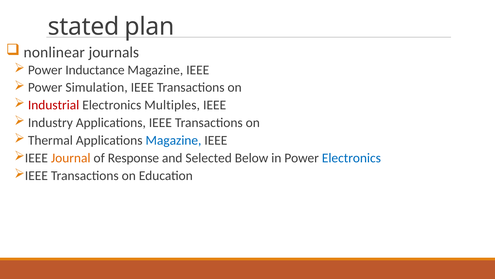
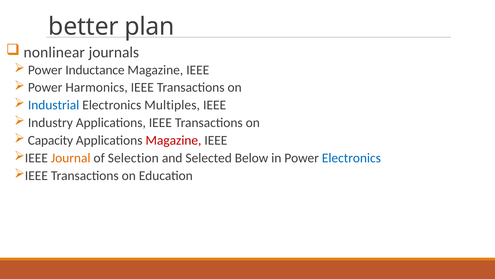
stated: stated -> better
Simulation: Simulation -> Harmonics
Industrial colour: red -> blue
Thermal: Thermal -> Capacity
Magazine at (173, 140) colour: blue -> red
Response: Response -> Selection
